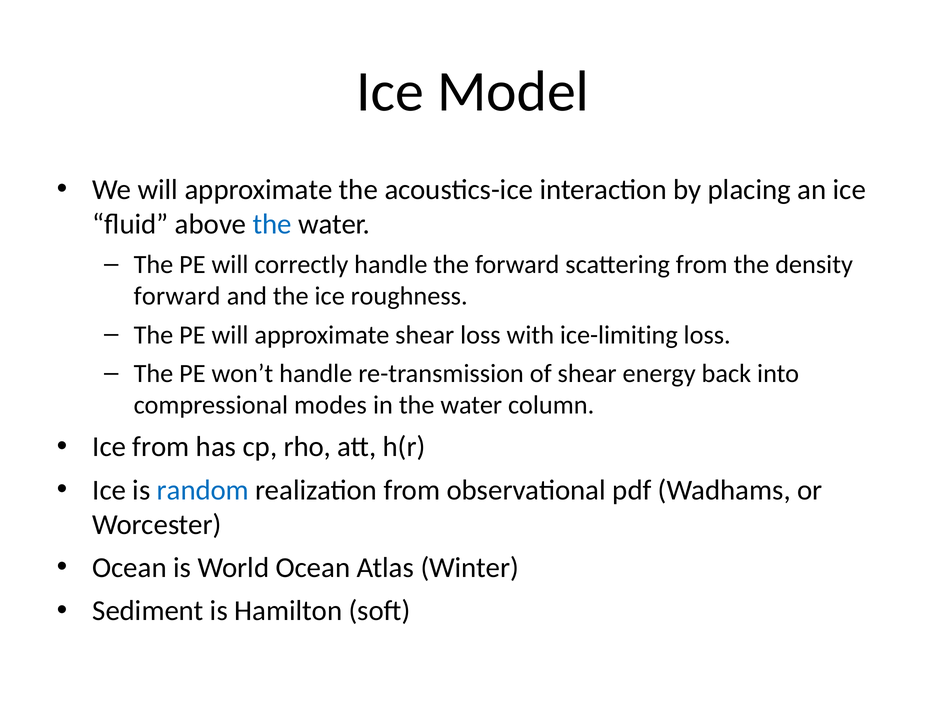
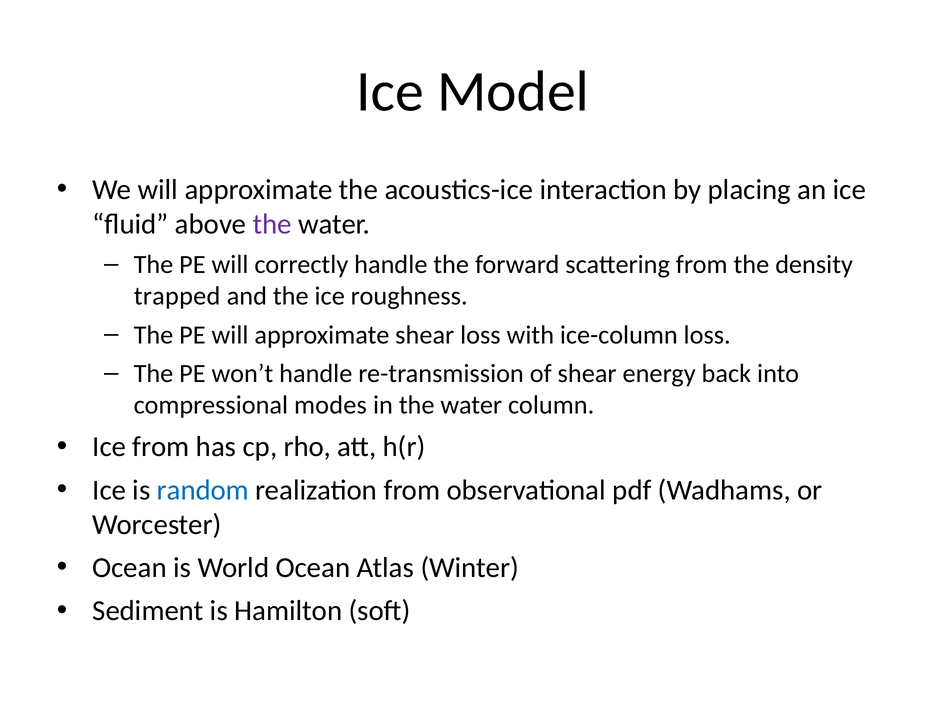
the at (272, 224) colour: blue -> purple
forward at (177, 296): forward -> trapped
ice-limiting: ice-limiting -> ice-column
